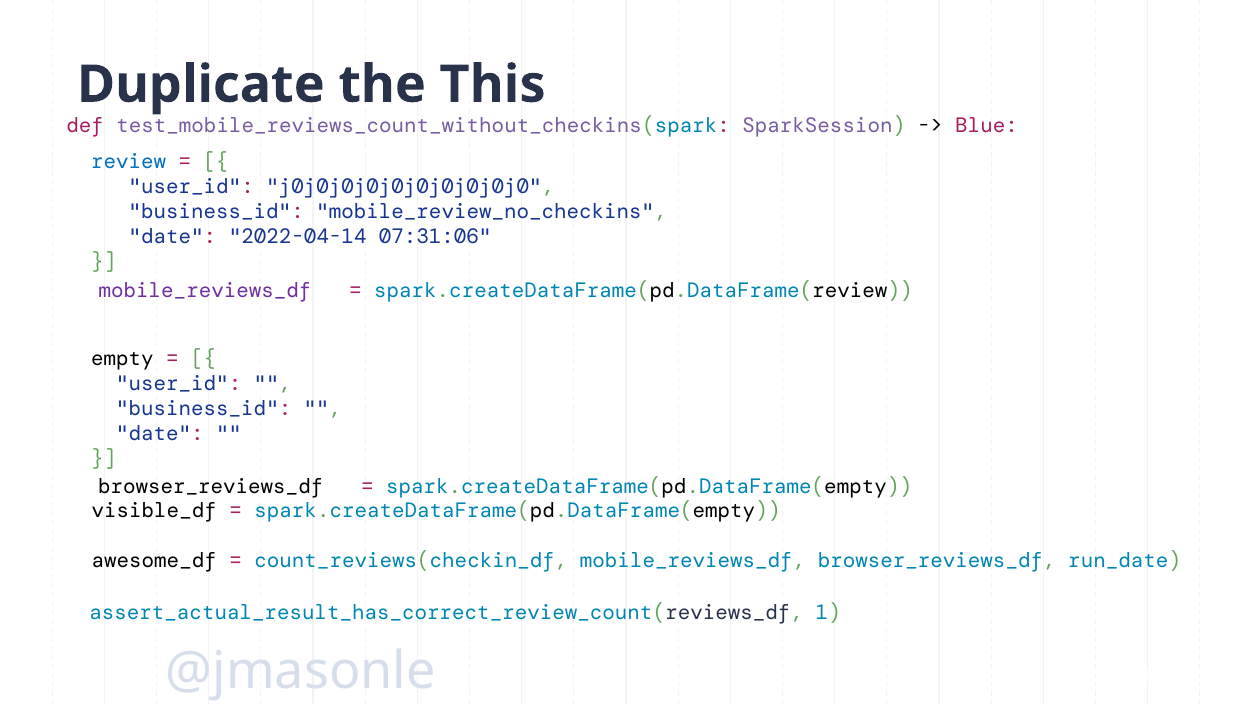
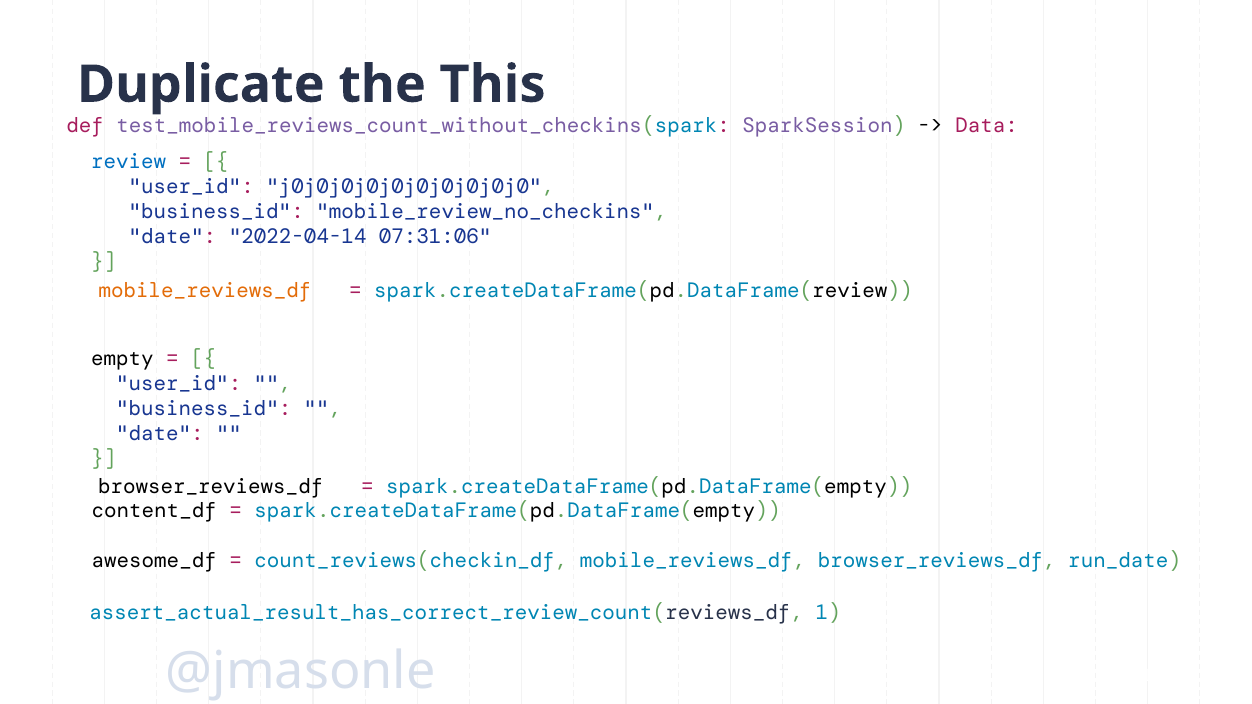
Blue: Blue -> Data
mobile_reviews_df at (205, 291) colour: purple -> orange
visible_df: visible_df -> content_df
